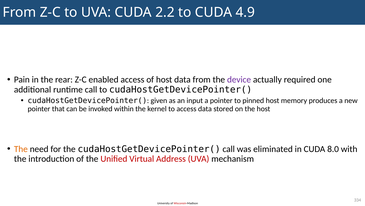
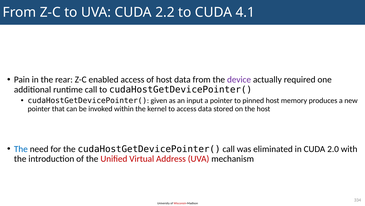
4.9: 4.9 -> 4.1
The at (21, 149) colour: orange -> blue
8.0: 8.0 -> 2.0
